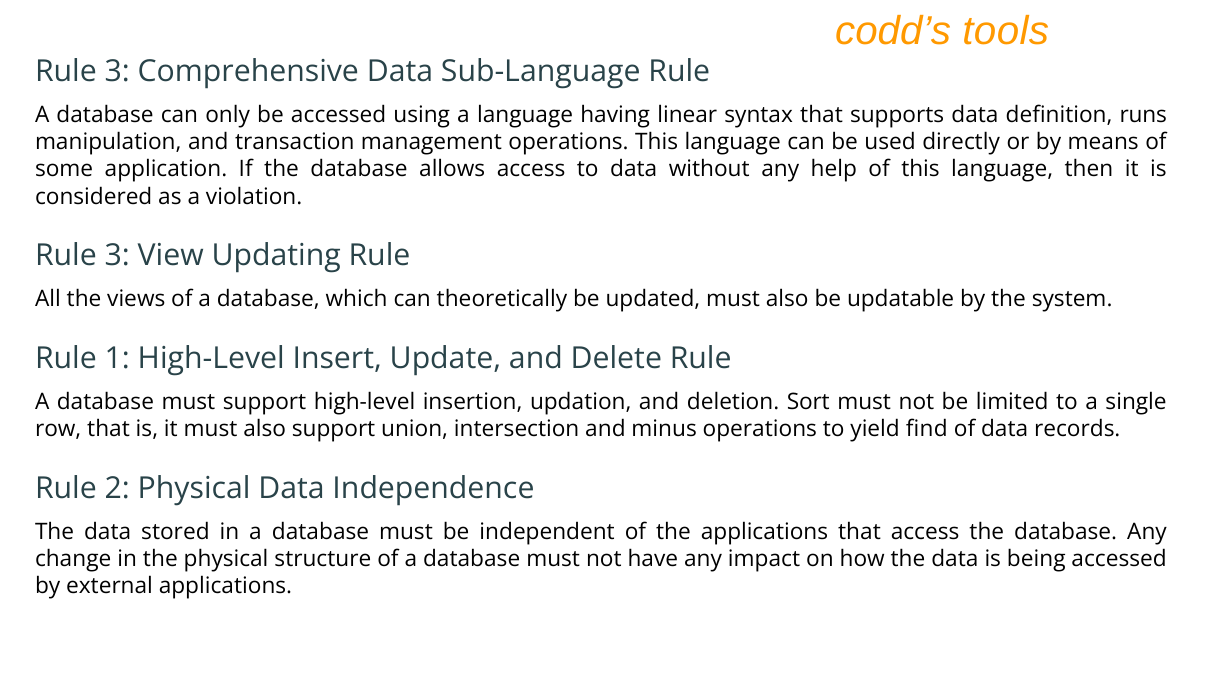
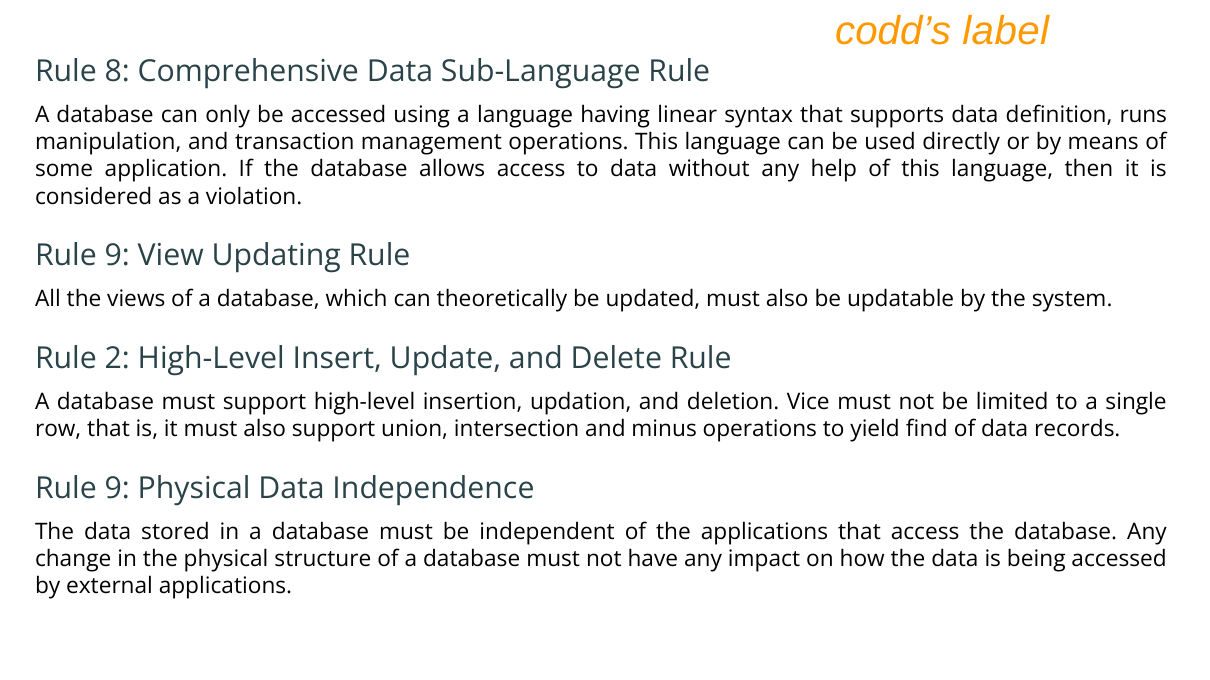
tools: tools -> label
3 at (117, 72): 3 -> 8
3 at (117, 256): 3 -> 9
1: 1 -> 2
Sort: Sort -> Vice
2 at (117, 489): 2 -> 9
